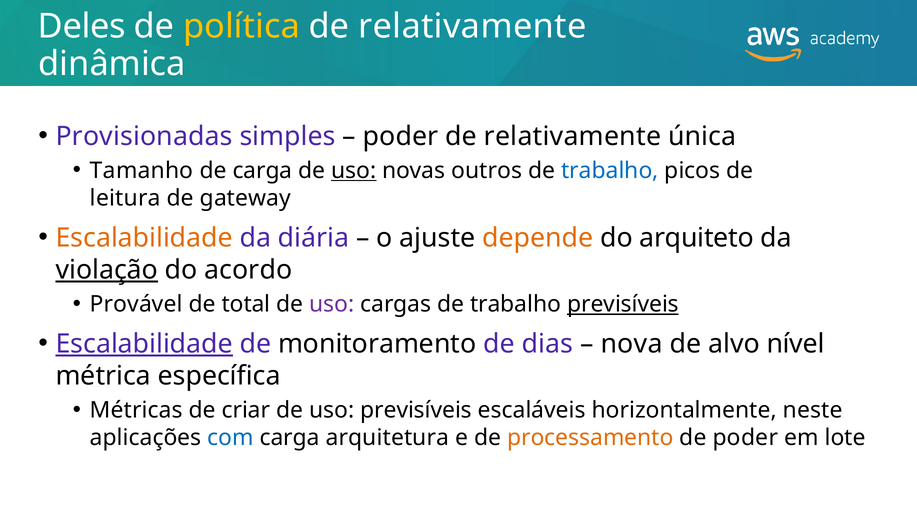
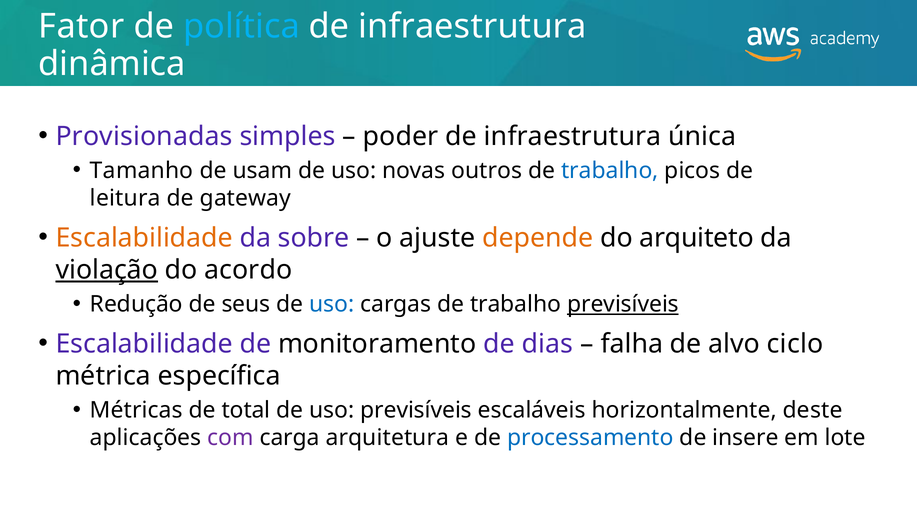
Deles: Deles -> Fator
política colour: yellow -> light blue
relativamente at (472, 26): relativamente -> infraestrutura
relativamente at (573, 136): relativamente -> infraestrutura
de carga: carga -> usam
uso at (354, 171) underline: present -> none
diária: diária -> sobre
Provável: Provável -> Redução
total: total -> seus
uso at (332, 304) colour: purple -> blue
Escalabilidade at (144, 344) underline: present -> none
nova: nova -> falha
nível: nível -> ciclo
criar: criar -> total
neste: neste -> deste
com colour: blue -> purple
processamento colour: orange -> blue
de poder: poder -> insere
